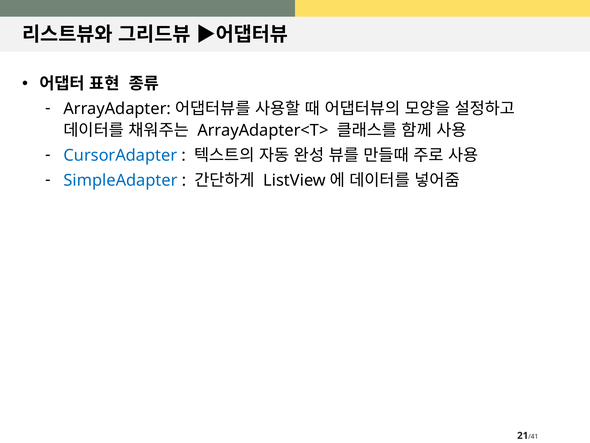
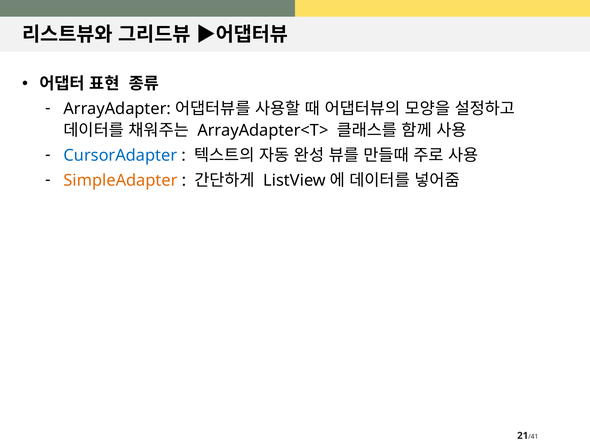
SimpleAdapter colour: blue -> orange
